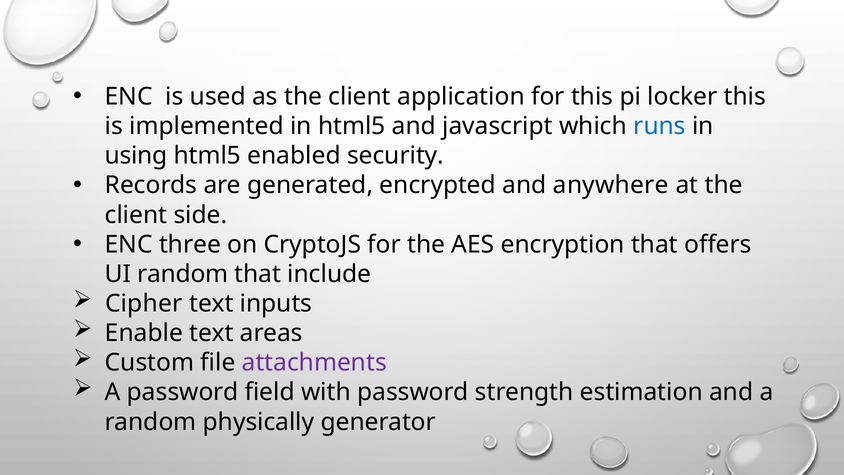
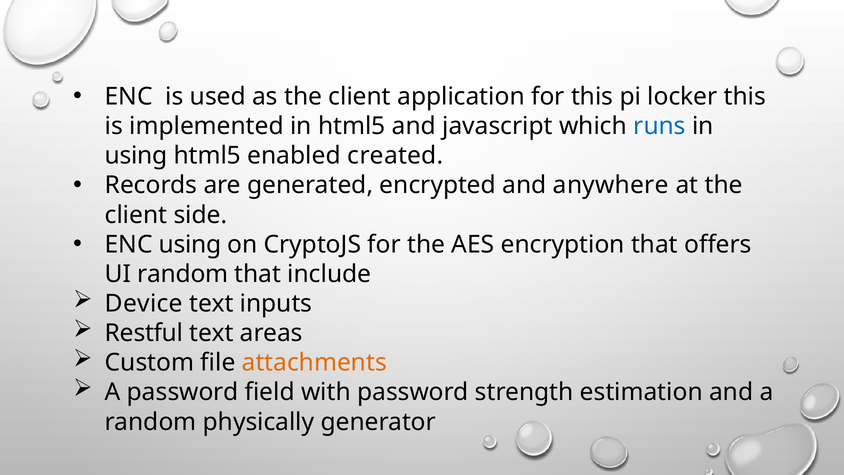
security: security -> created
ENC three: three -> using
Cipher: Cipher -> Device
Enable: Enable -> Restful
attachments colour: purple -> orange
